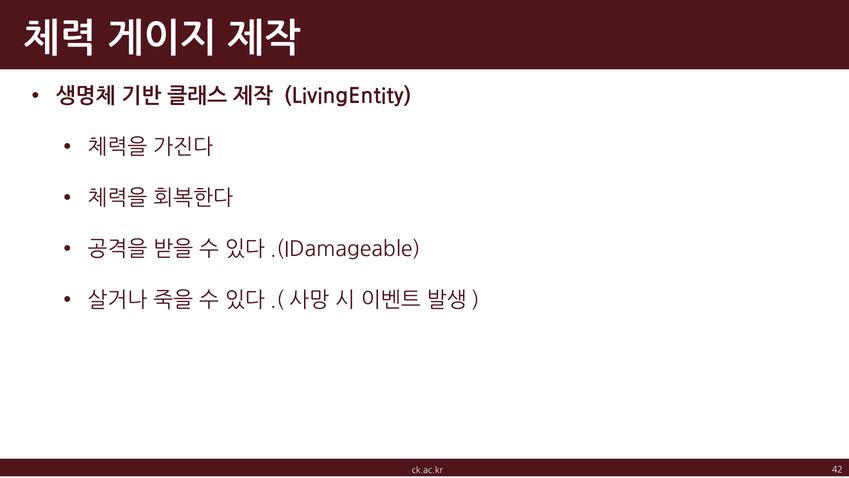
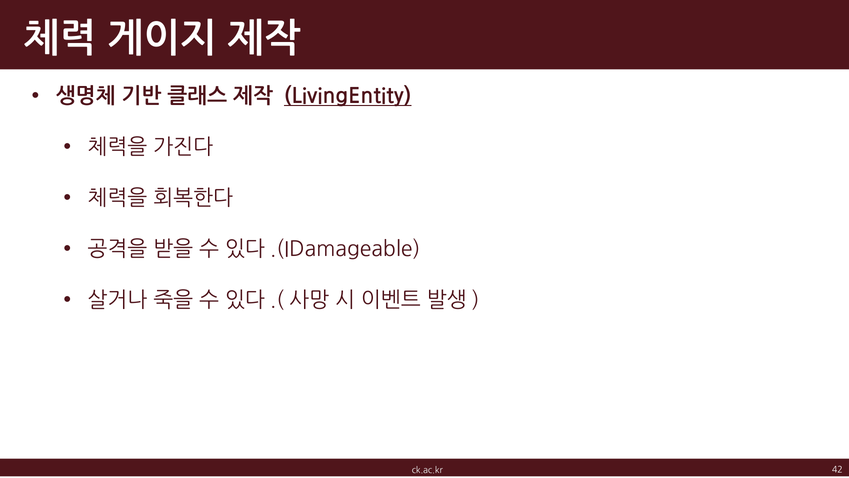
LivingEntity underline: none -> present
